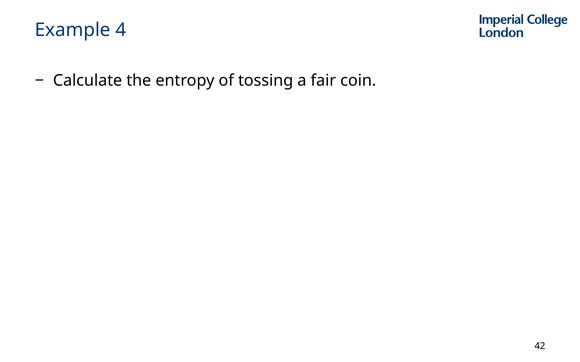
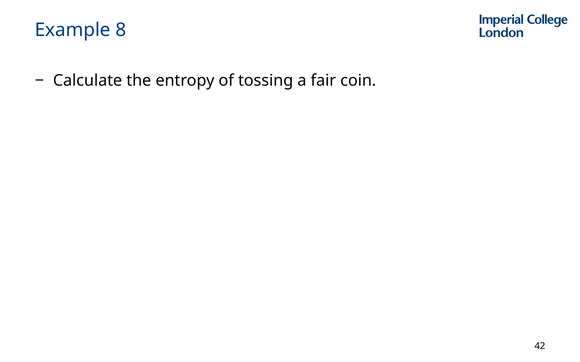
4: 4 -> 8
